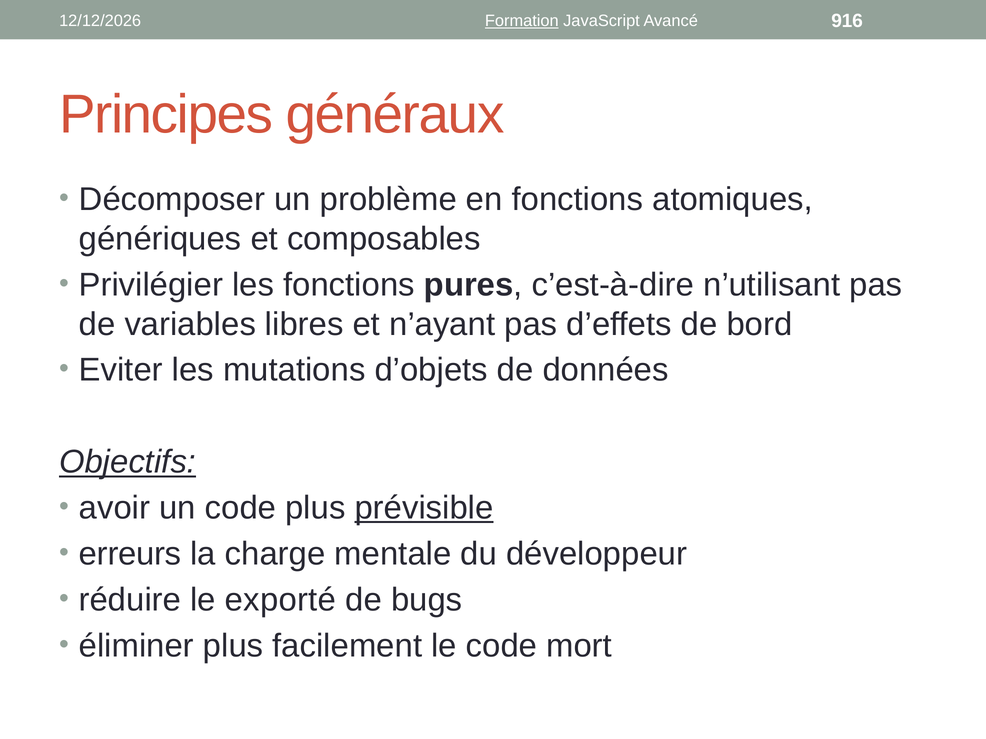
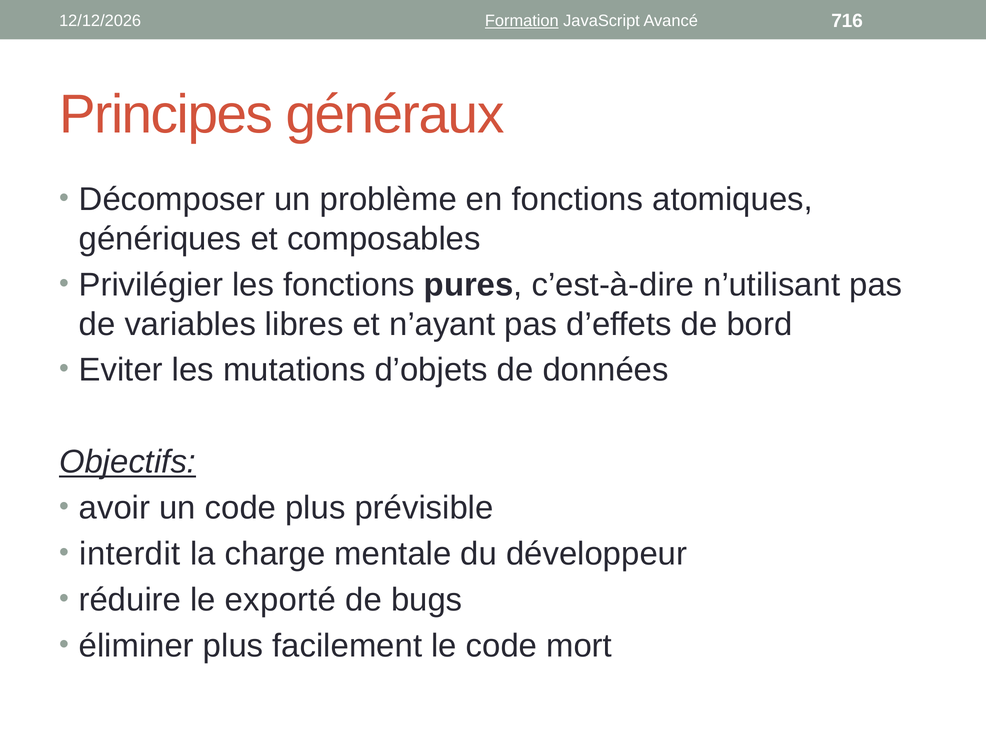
916: 916 -> 716
prévisible underline: present -> none
erreurs: erreurs -> interdit
